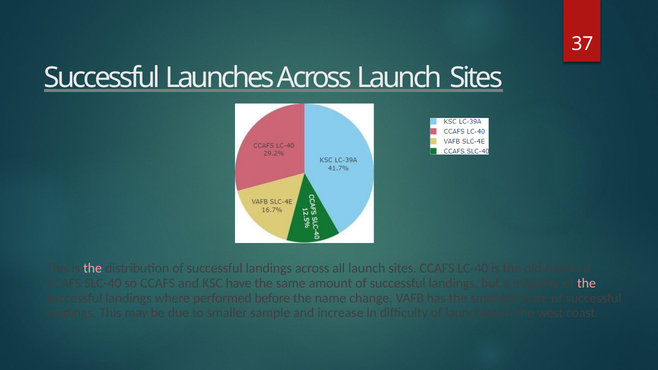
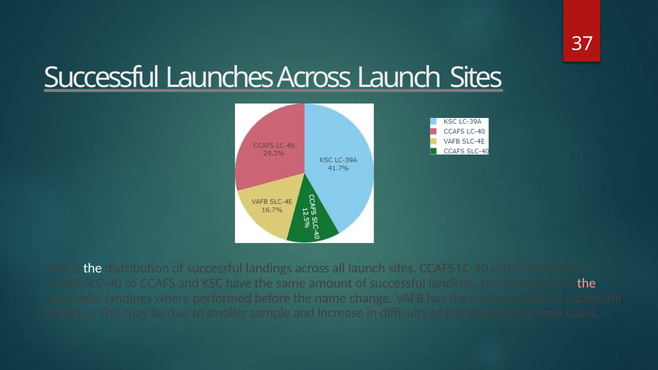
the at (93, 268) colour: pink -> white
